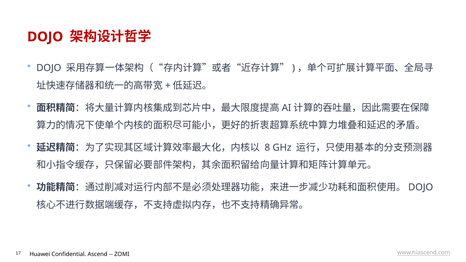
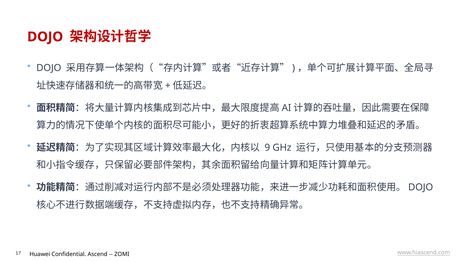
8: 8 -> 9
